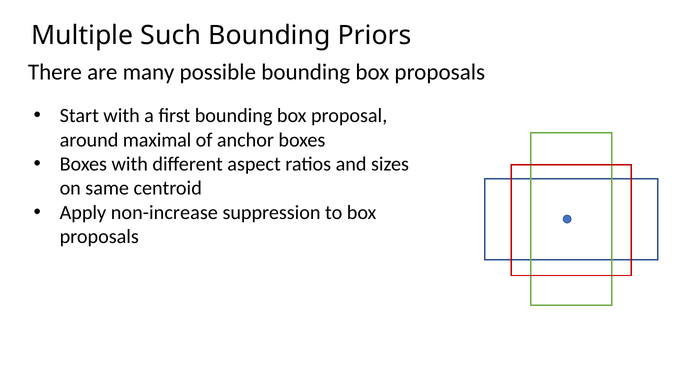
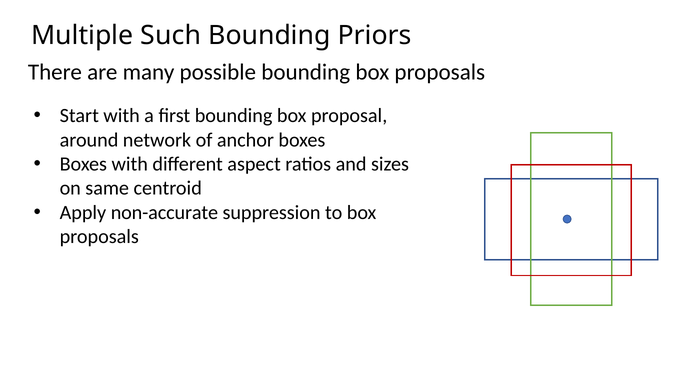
maximal: maximal -> network
non-increase: non-increase -> non-accurate
